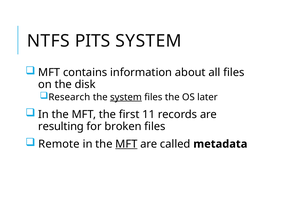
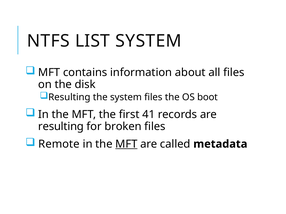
PITS: PITS -> LIST
Research at (69, 97): Research -> Resulting
system at (126, 97) underline: present -> none
later: later -> boot
11: 11 -> 41
